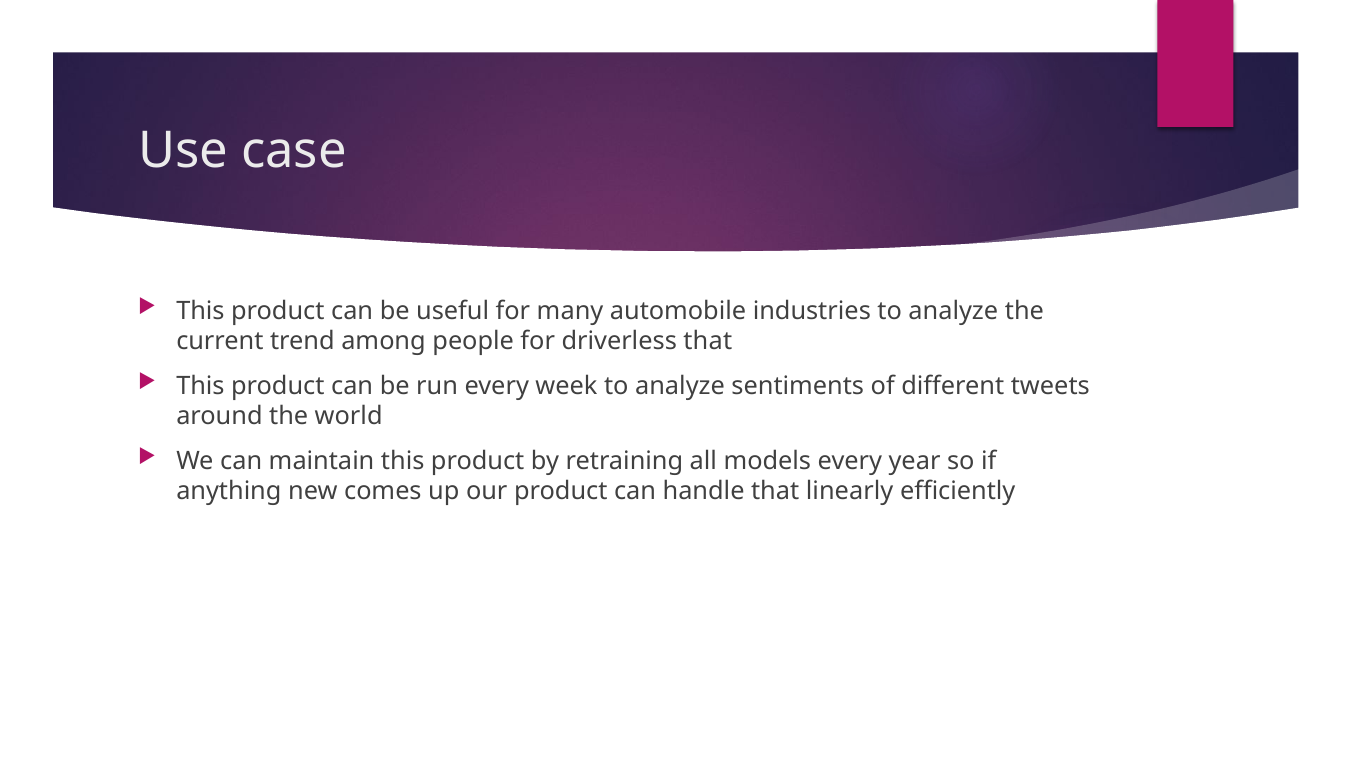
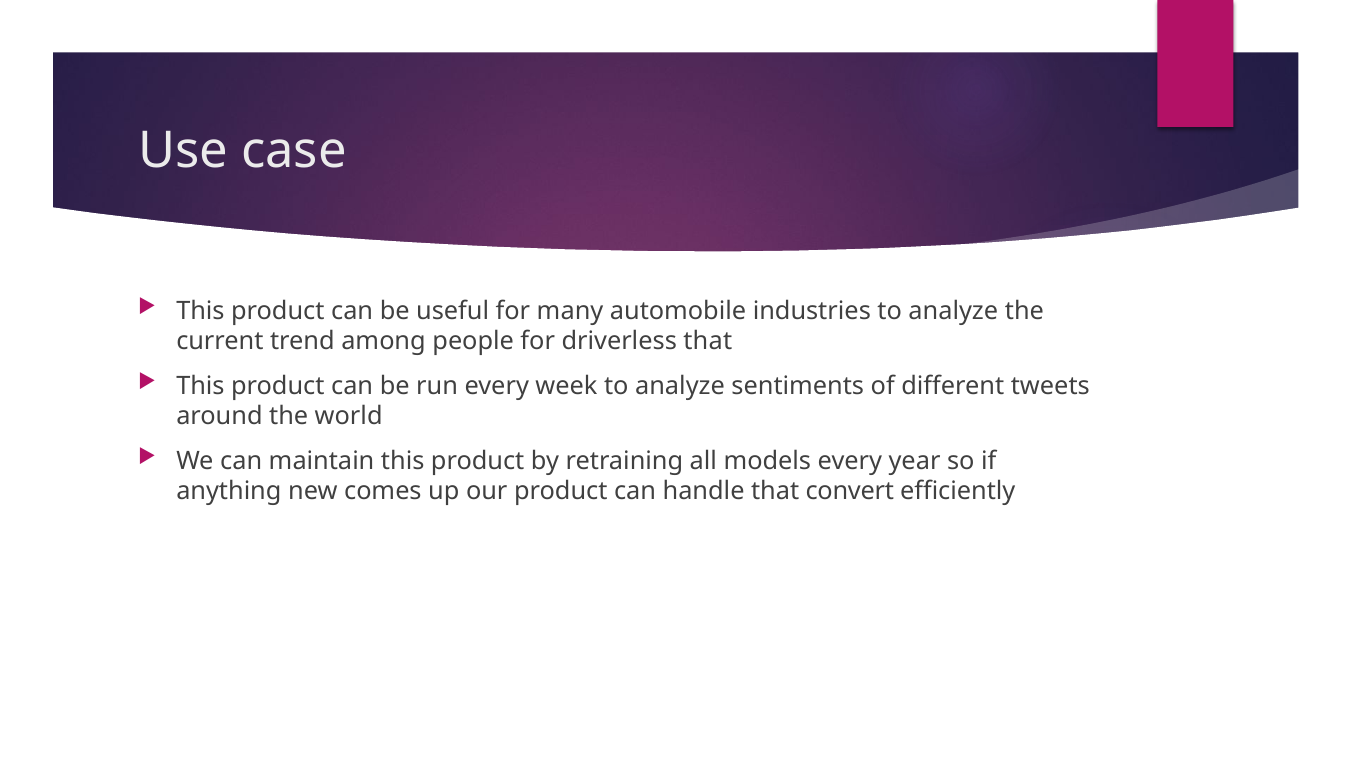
linearly: linearly -> convert
